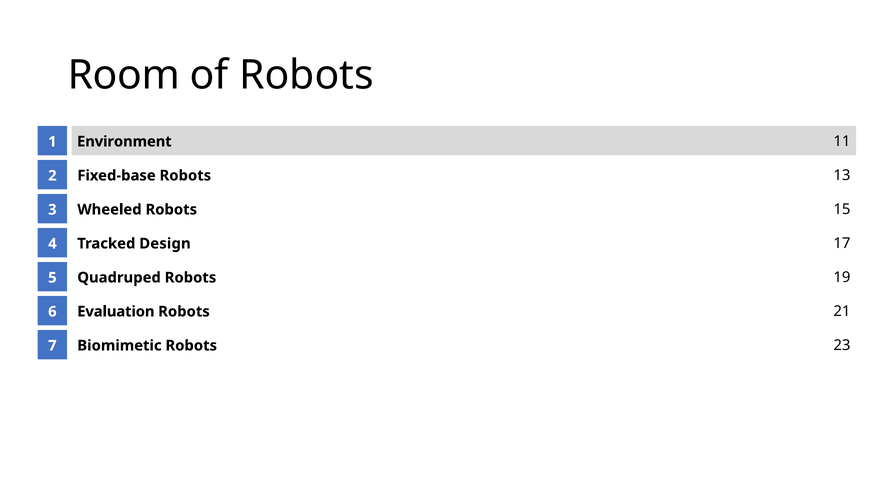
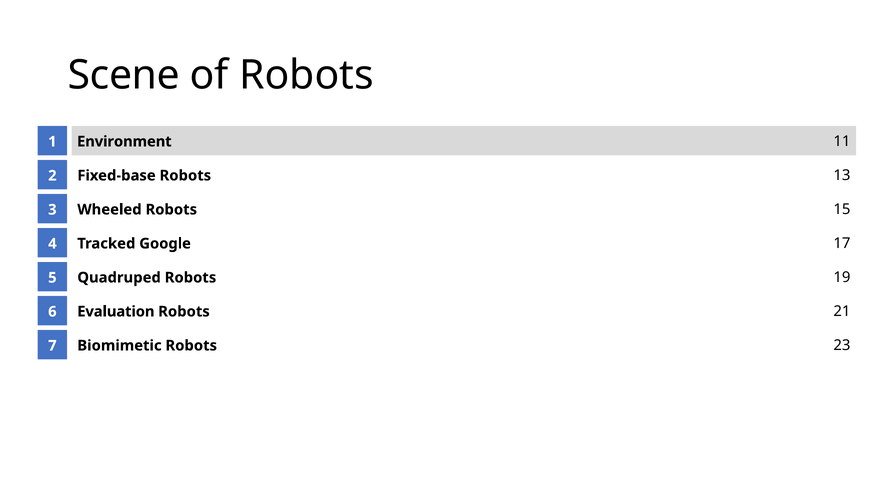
Room: Room -> Scene
Design: Design -> Google
